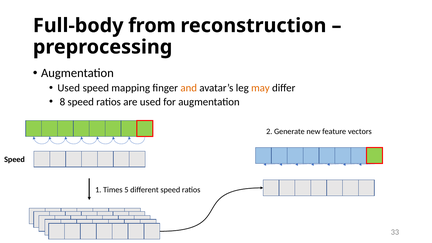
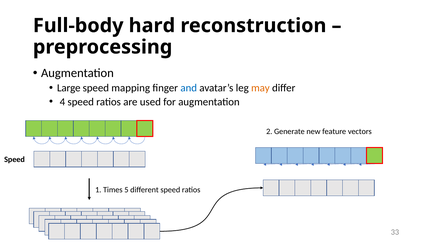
from: from -> hard
Used at (69, 88): Used -> Large
and colour: orange -> blue
8: 8 -> 4
